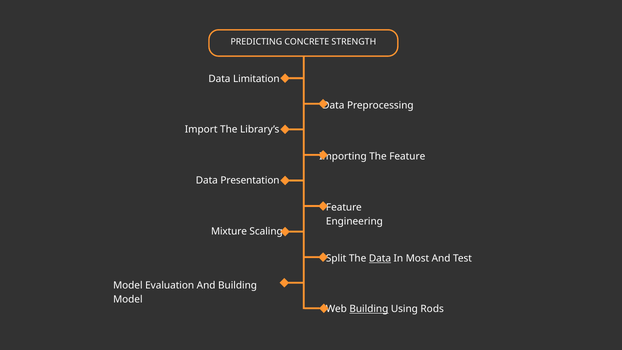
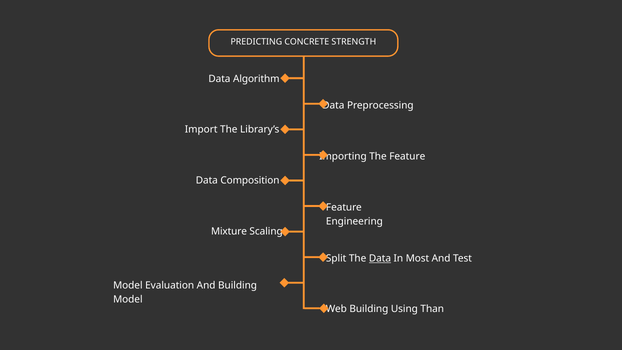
Limitation: Limitation -> Algorithm
Presentation: Presentation -> Composition
Building at (369, 309) underline: present -> none
Rods: Rods -> Than
